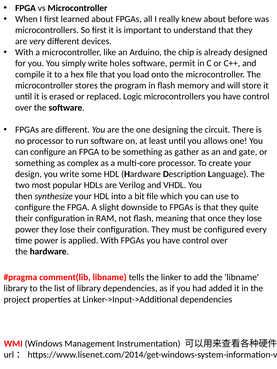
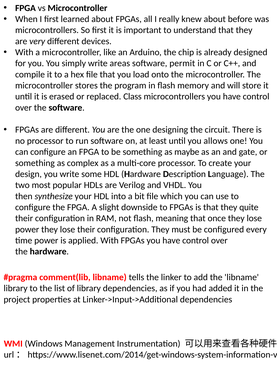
holes: holes -> areas
Logic: Logic -> Class
gather: gather -> maybe
